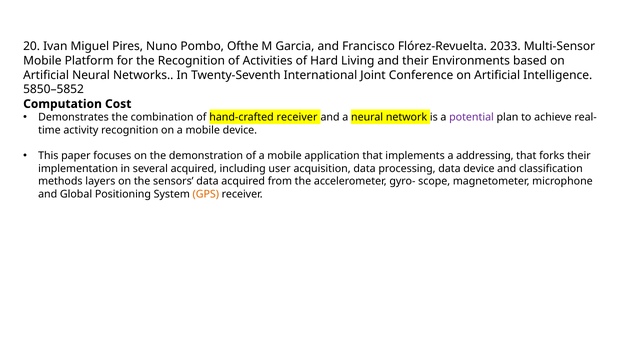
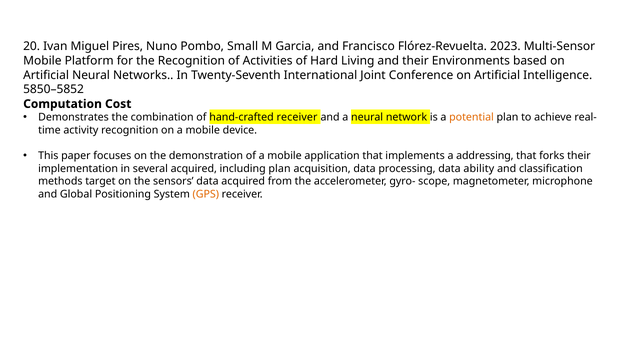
Ofthe: Ofthe -> Small
2033: 2033 -> 2023
potential colour: purple -> orange
including user: user -> plan
data device: device -> ability
layers: layers -> target
